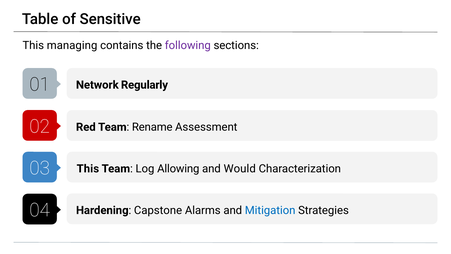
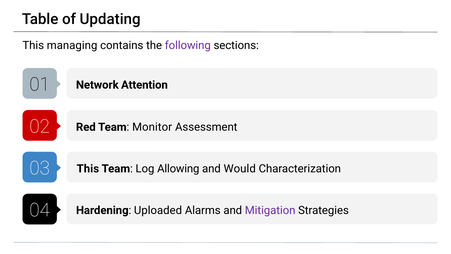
Sensitive: Sensitive -> Updating
Regularly: Regularly -> Attention
Rename: Rename -> Monitor
Capstone: Capstone -> Uploaded
Mitigation colour: blue -> purple
